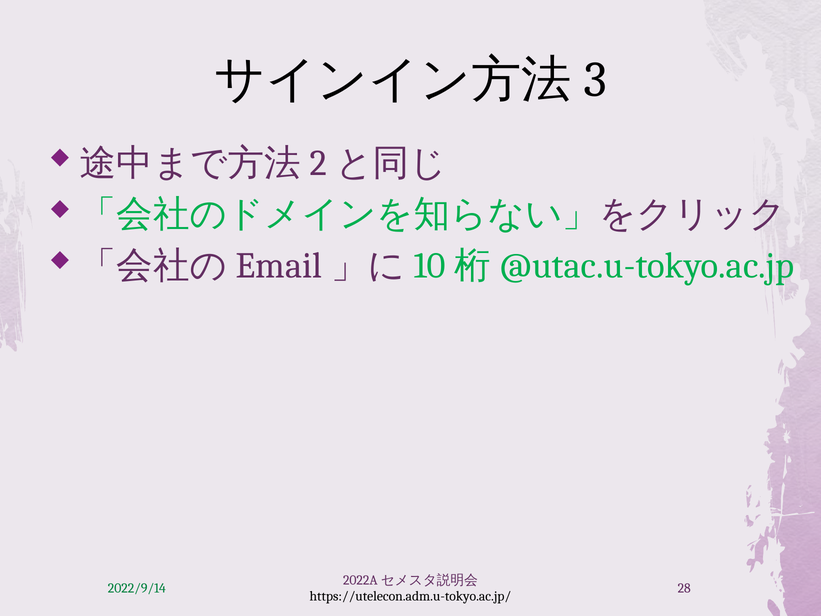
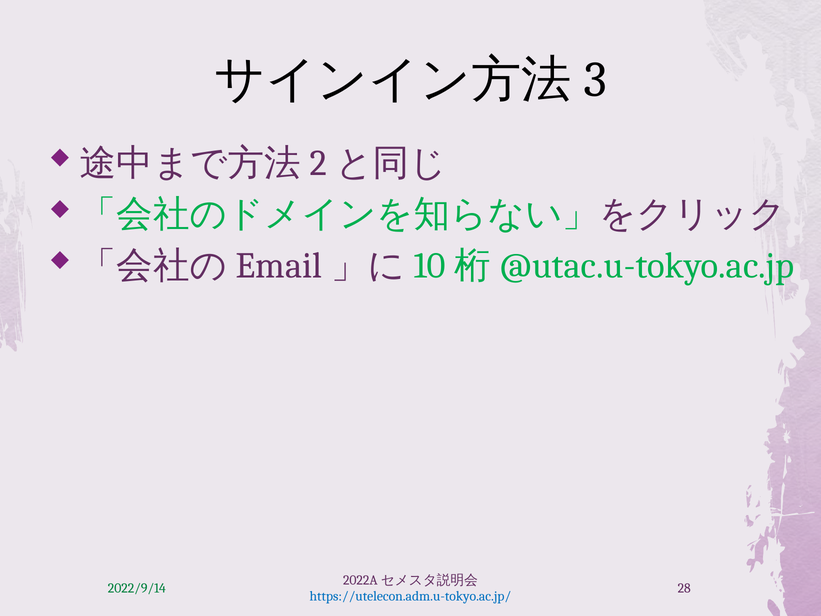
https://utelecon.adm.u-tokyo.ac.jp/ colour: black -> blue
